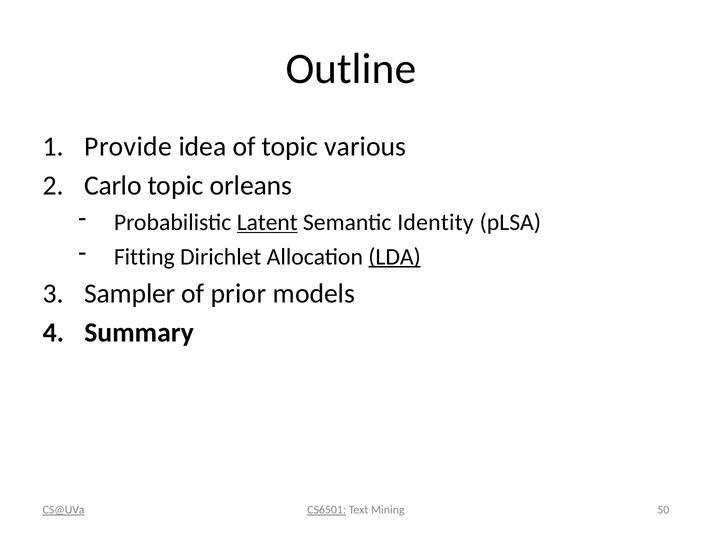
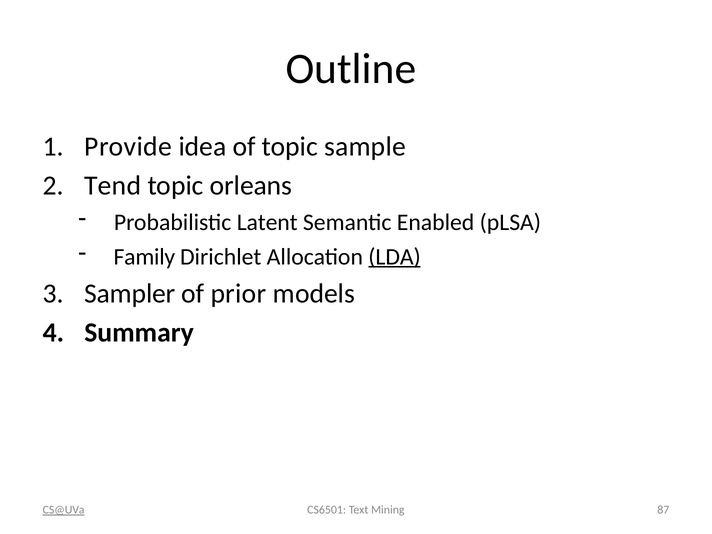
various: various -> sample
Carlo: Carlo -> Tend
Latent underline: present -> none
Identity: Identity -> Enabled
Fitting: Fitting -> Family
CS6501 underline: present -> none
50: 50 -> 87
